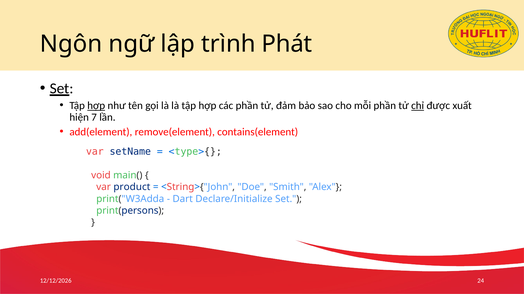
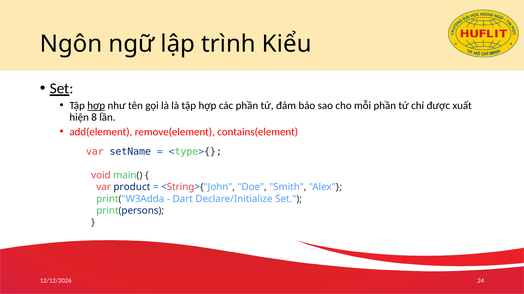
Phát: Phát -> Kiểu
chỉ underline: present -> none
7: 7 -> 8
